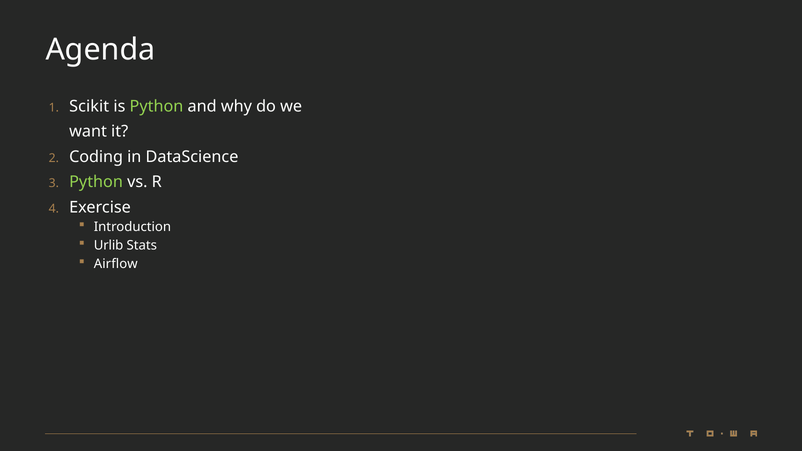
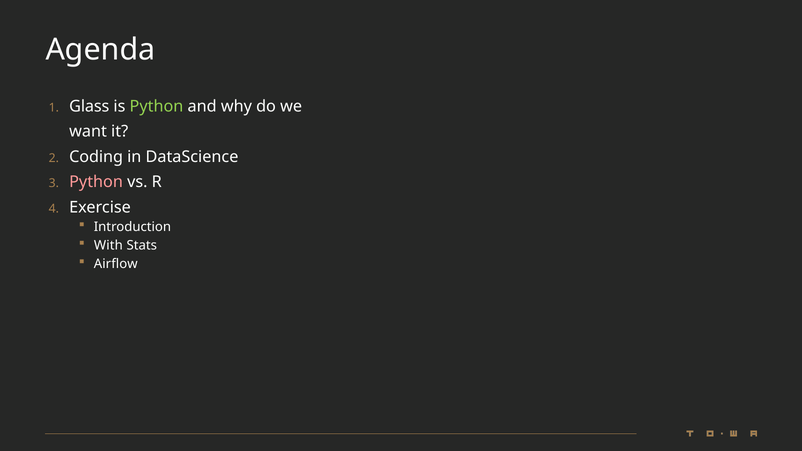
Scikit: Scikit -> Glass
Python at (96, 182) colour: light green -> pink
Urlib: Urlib -> With
